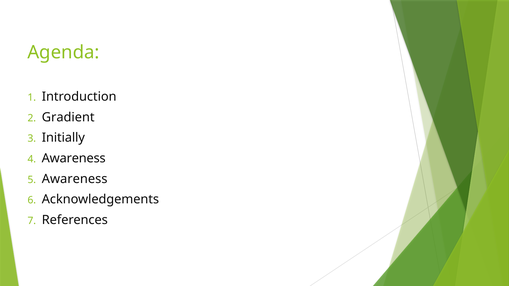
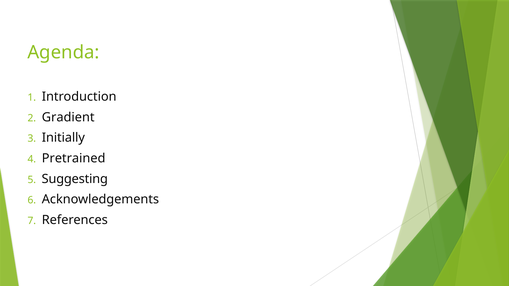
Awareness at (74, 159): Awareness -> Pretrained
Awareness at (75, 179): Awareness -> Suggesting
